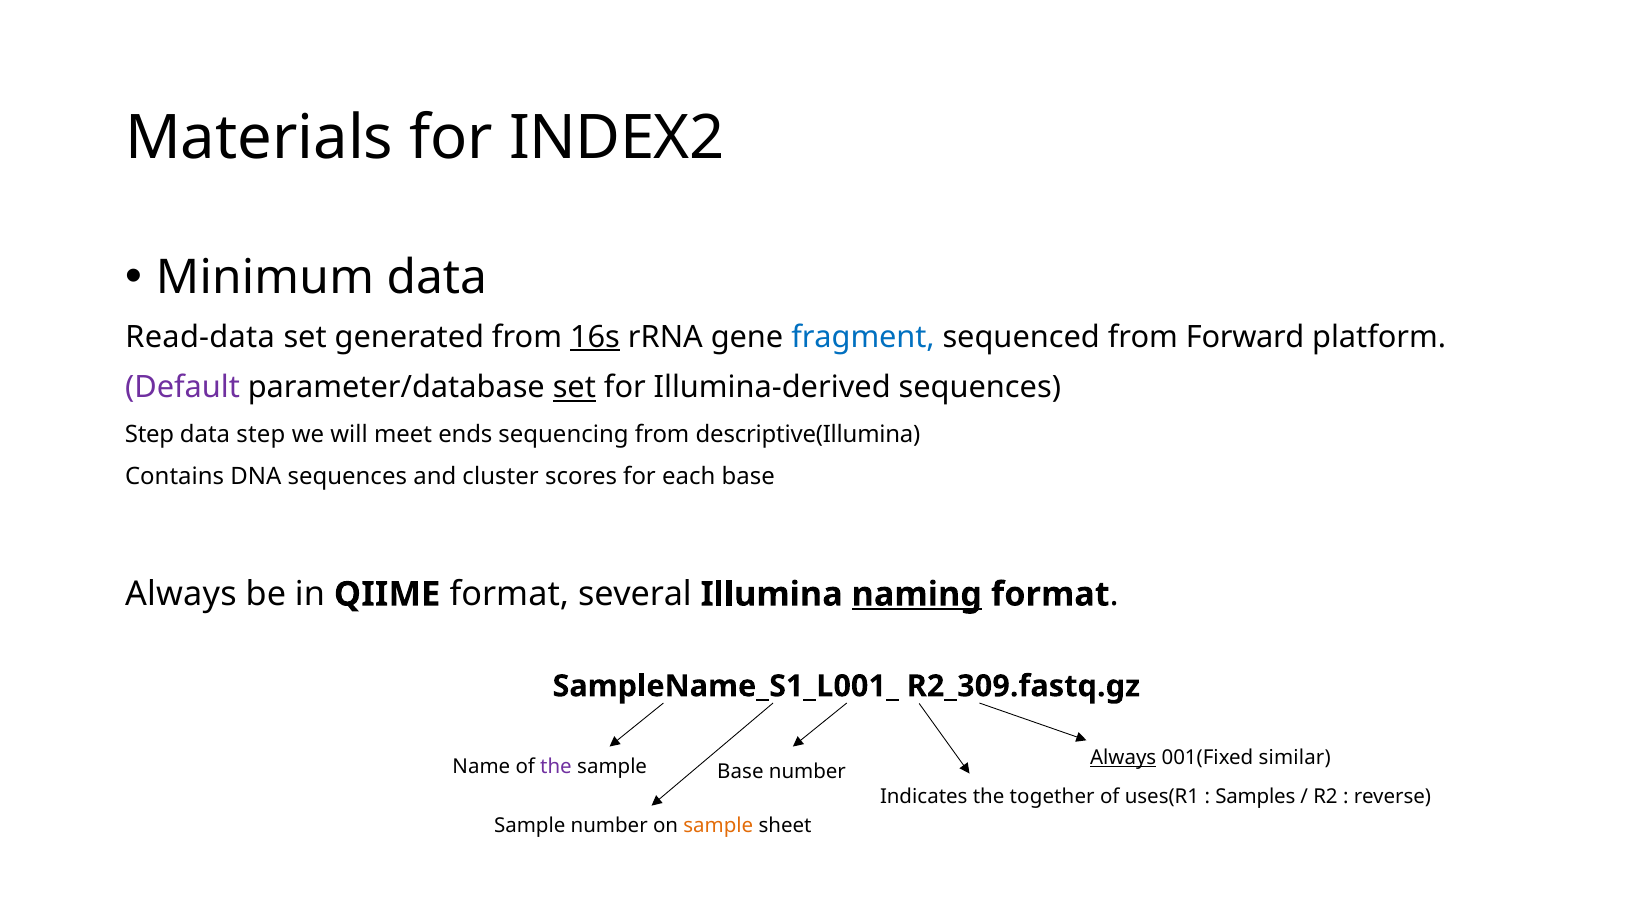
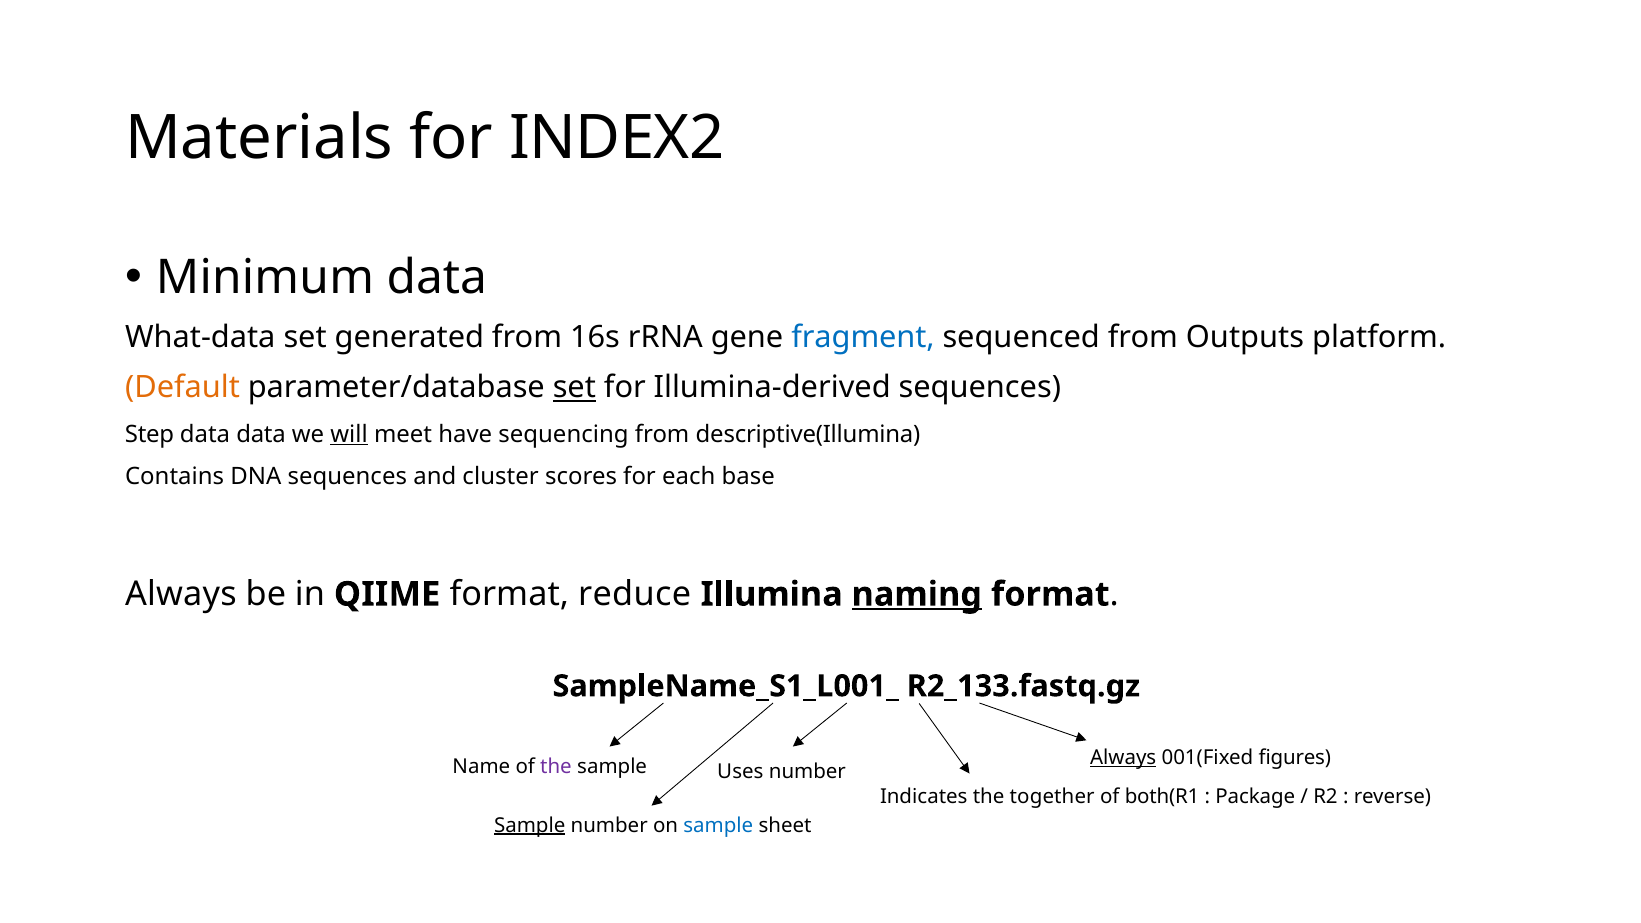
Read-data: Read-data -> What-data
16s underline: present -> none
Forward: Forward -> Outputs
Default colour: purple -> orange
data step: step -> data
will underline: none -> present
ends: ends -> have
several: several -> reduce
R2_309.fastq.gz: R2_309.fastq.gz -> R2_133.fastq.gz
similar: similar -> figures
Base at (740, 771): Base -> Uses
uses(R1: uses(R1 -> both(R1
Samples: Samples -> Package
Sample at (530, 825) underline: none -> present
sample at (718, 825) colour: orange -> blue
